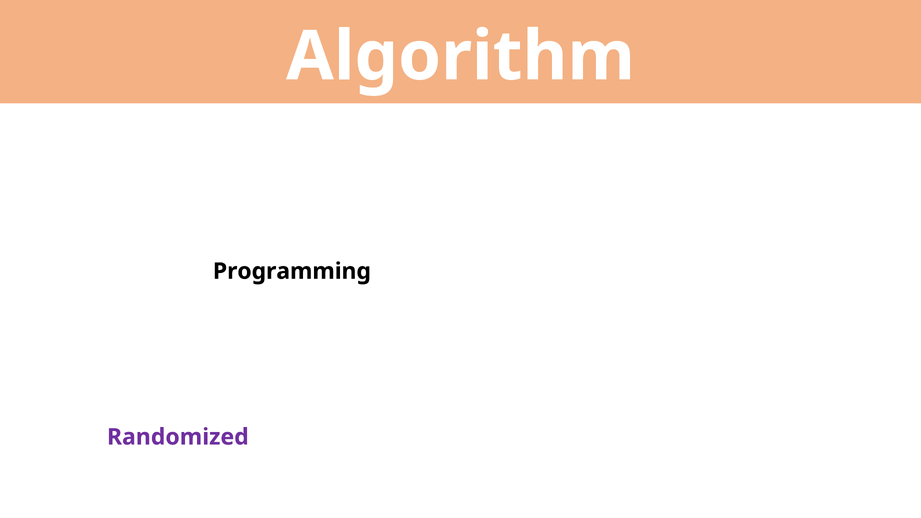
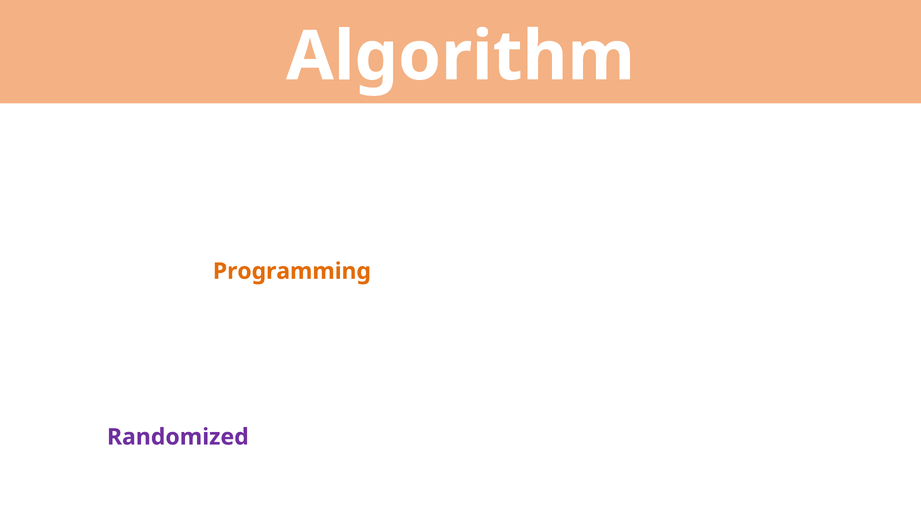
Programming colour: black -> orange
